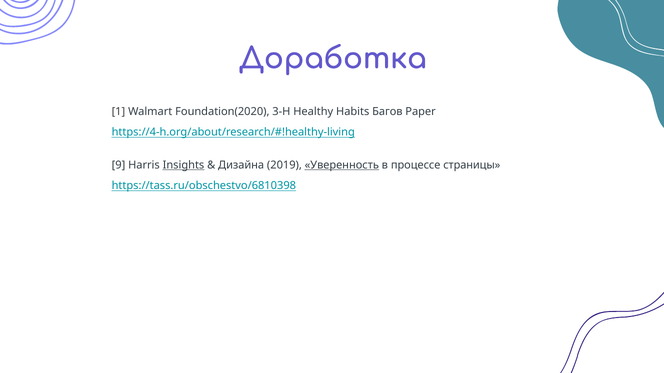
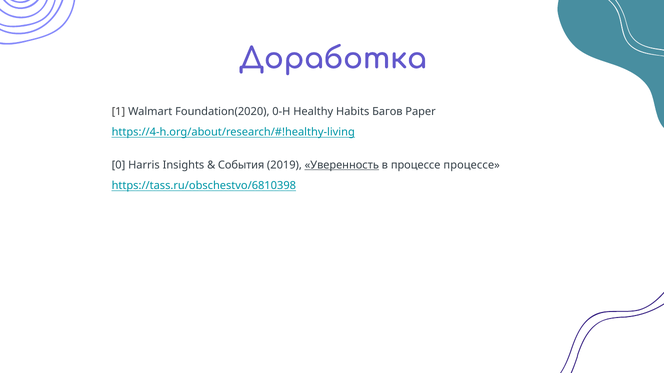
3‑H: 3‑H -> 0‑H
9: 9 -> 0
Insights underline: present -> none
Дизайна: Дизайна -> События
процессе страницы: страницы -> процессе
